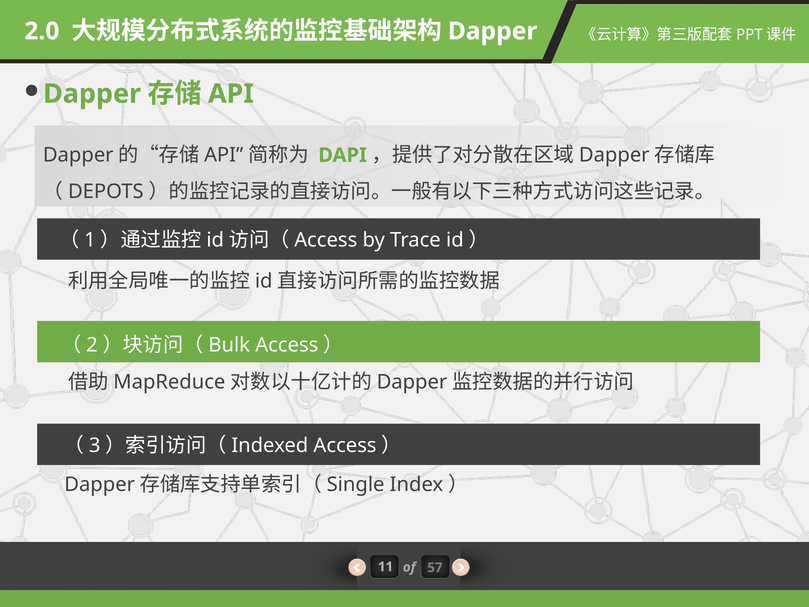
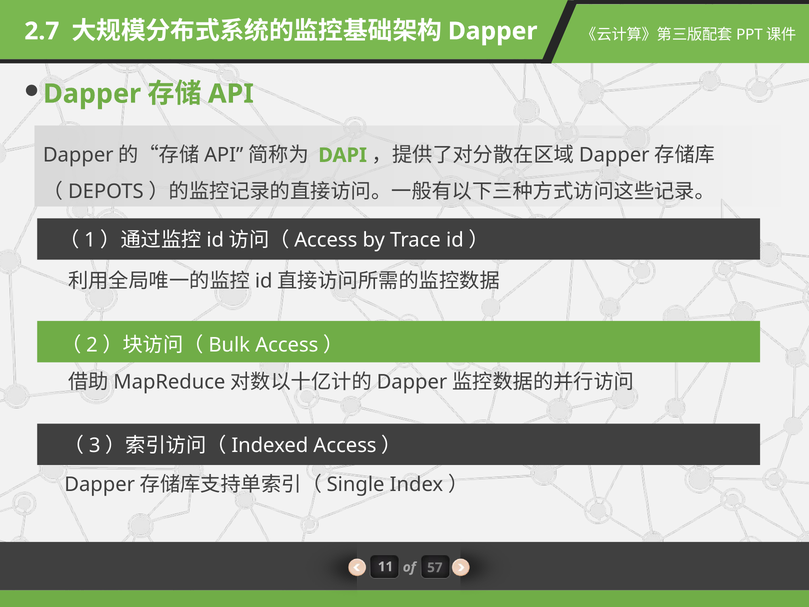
2.0: 2.0 -> 2.7
